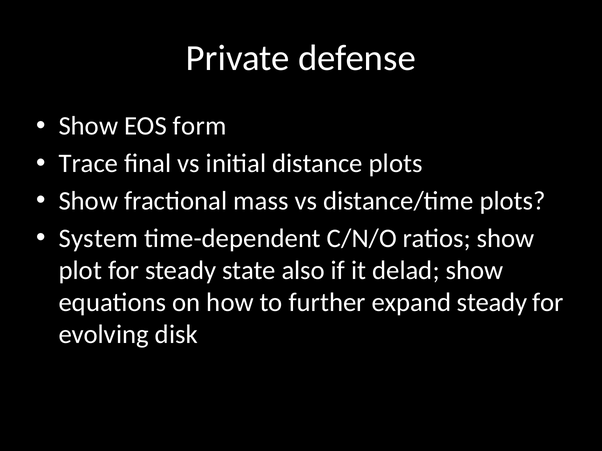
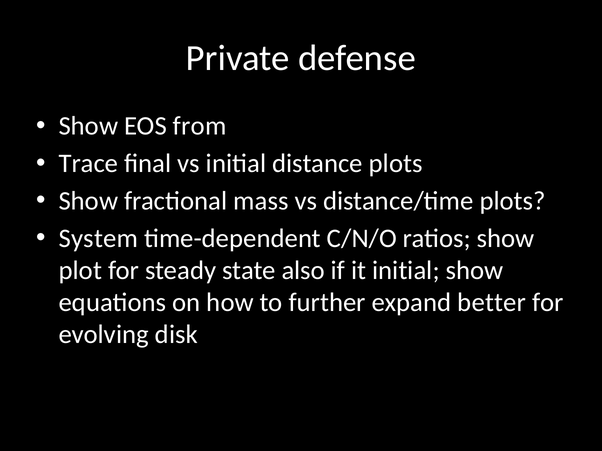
form: form -> from
it delad: delad -> initial
expand steady: steady -> better
